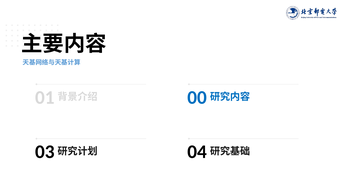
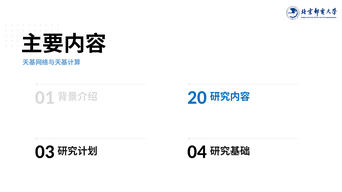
00: 00 -> 20
